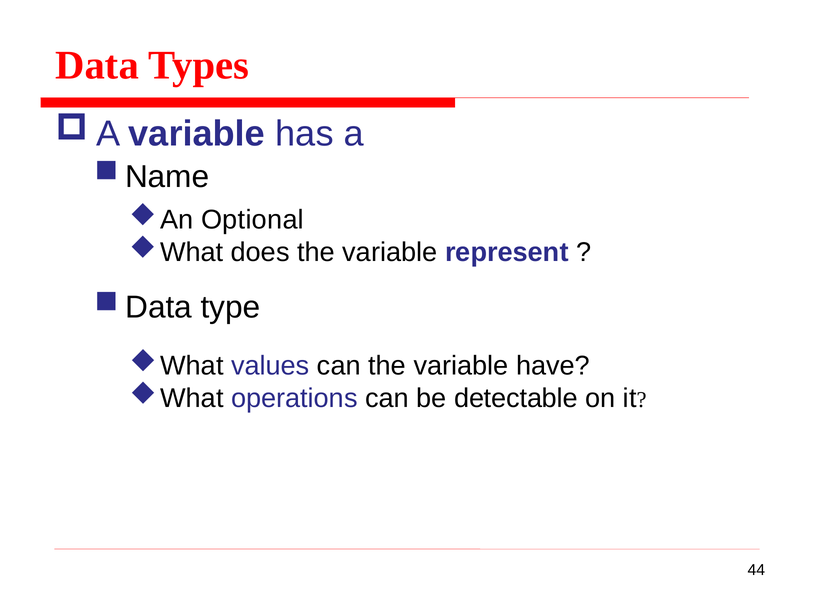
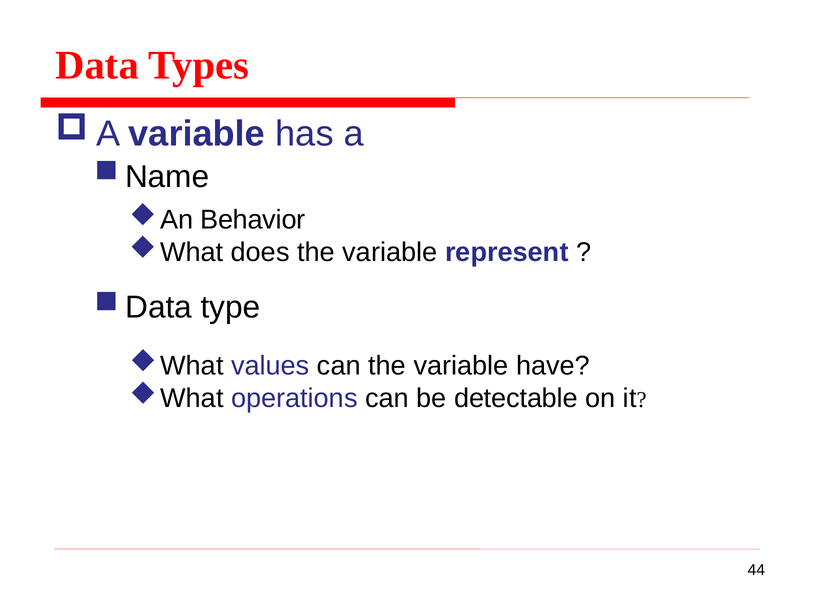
Optional: Optional -> Behavior
